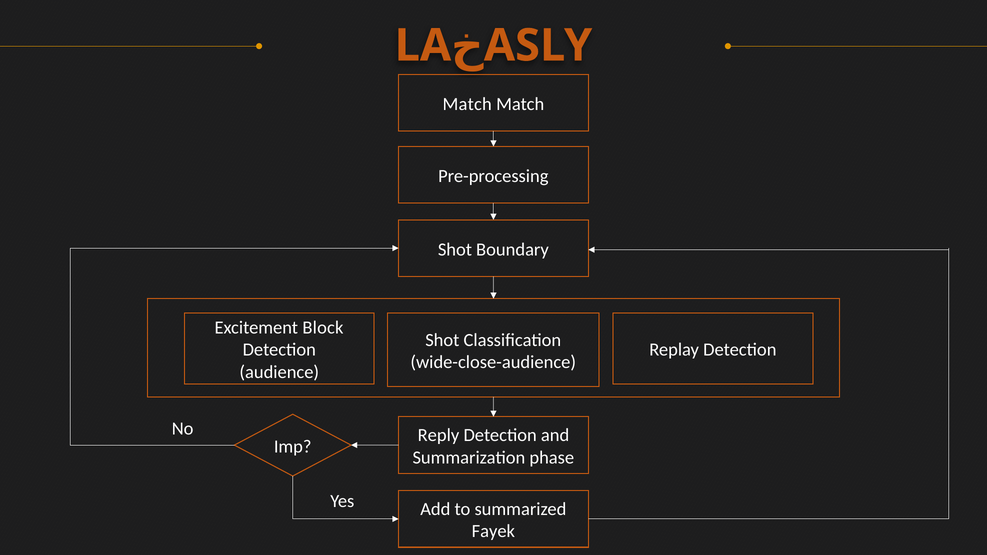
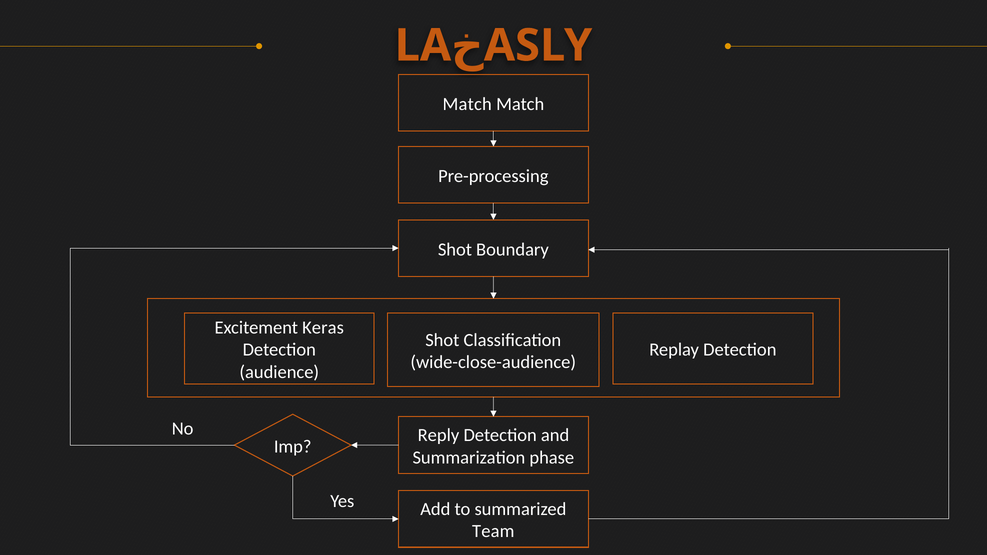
Block: Block -> Keras
Fayek: Fayek -> Team
